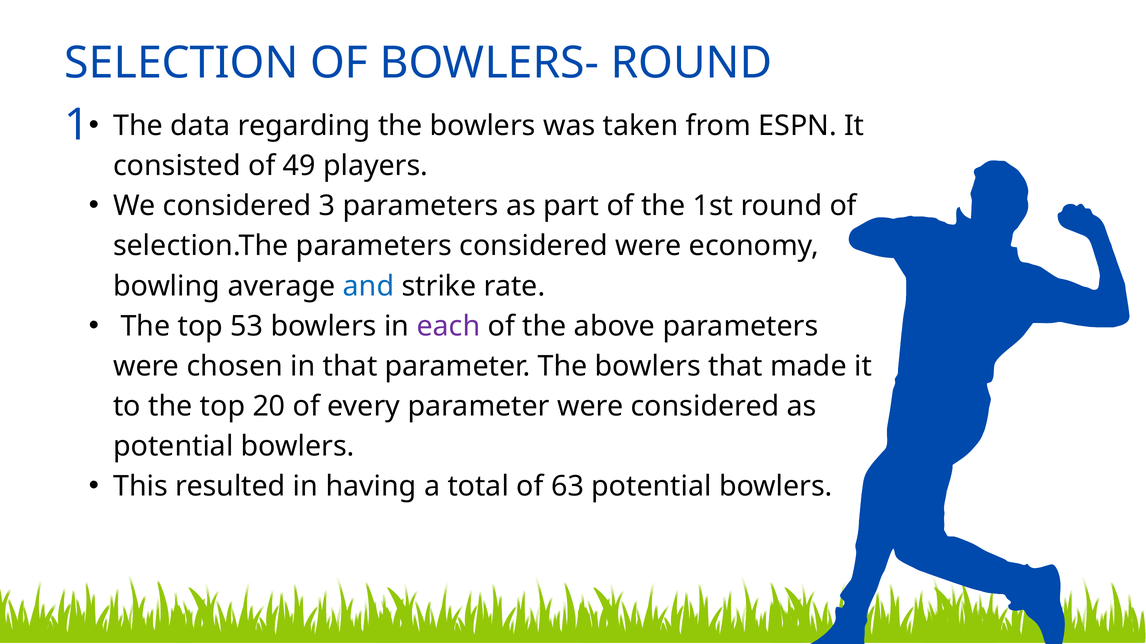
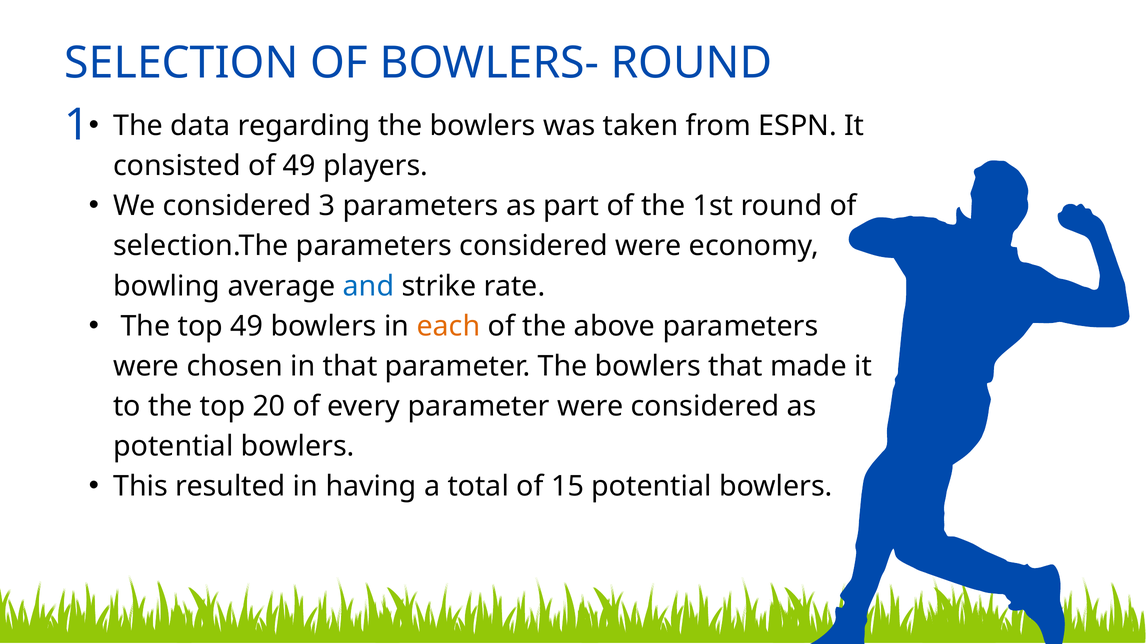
top 53: 53 -> 49
each colour: purple -> orange
63: 63 -> 15
